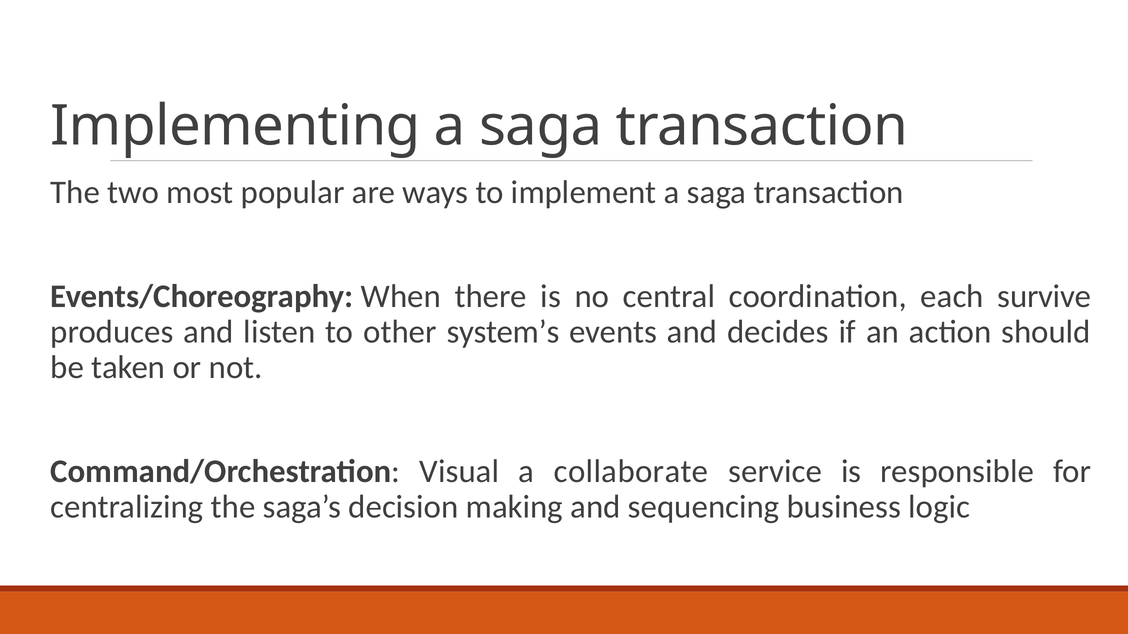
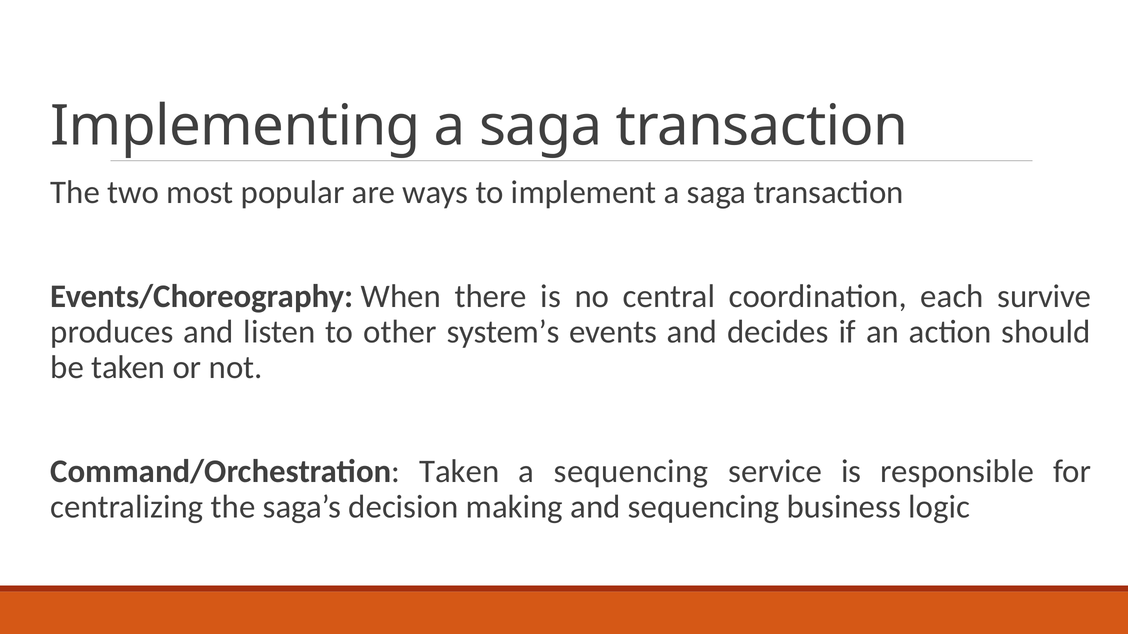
Command/Orchestration Visual: Visual -> Taken
a collaborate: collaborate -> sequencing
